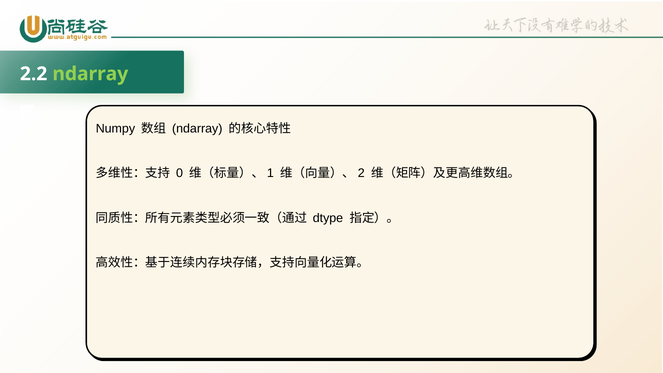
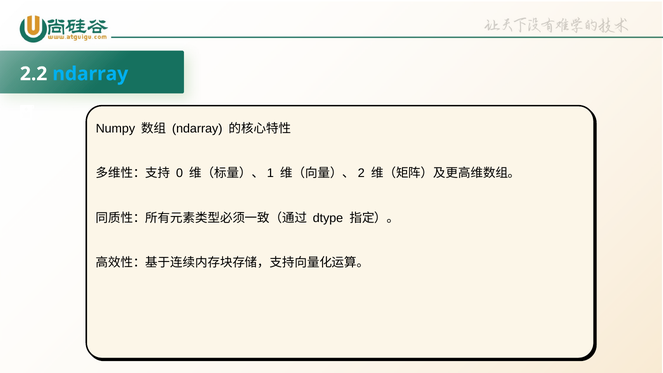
ndarray at (90, 74) colour: light green -> light blue
